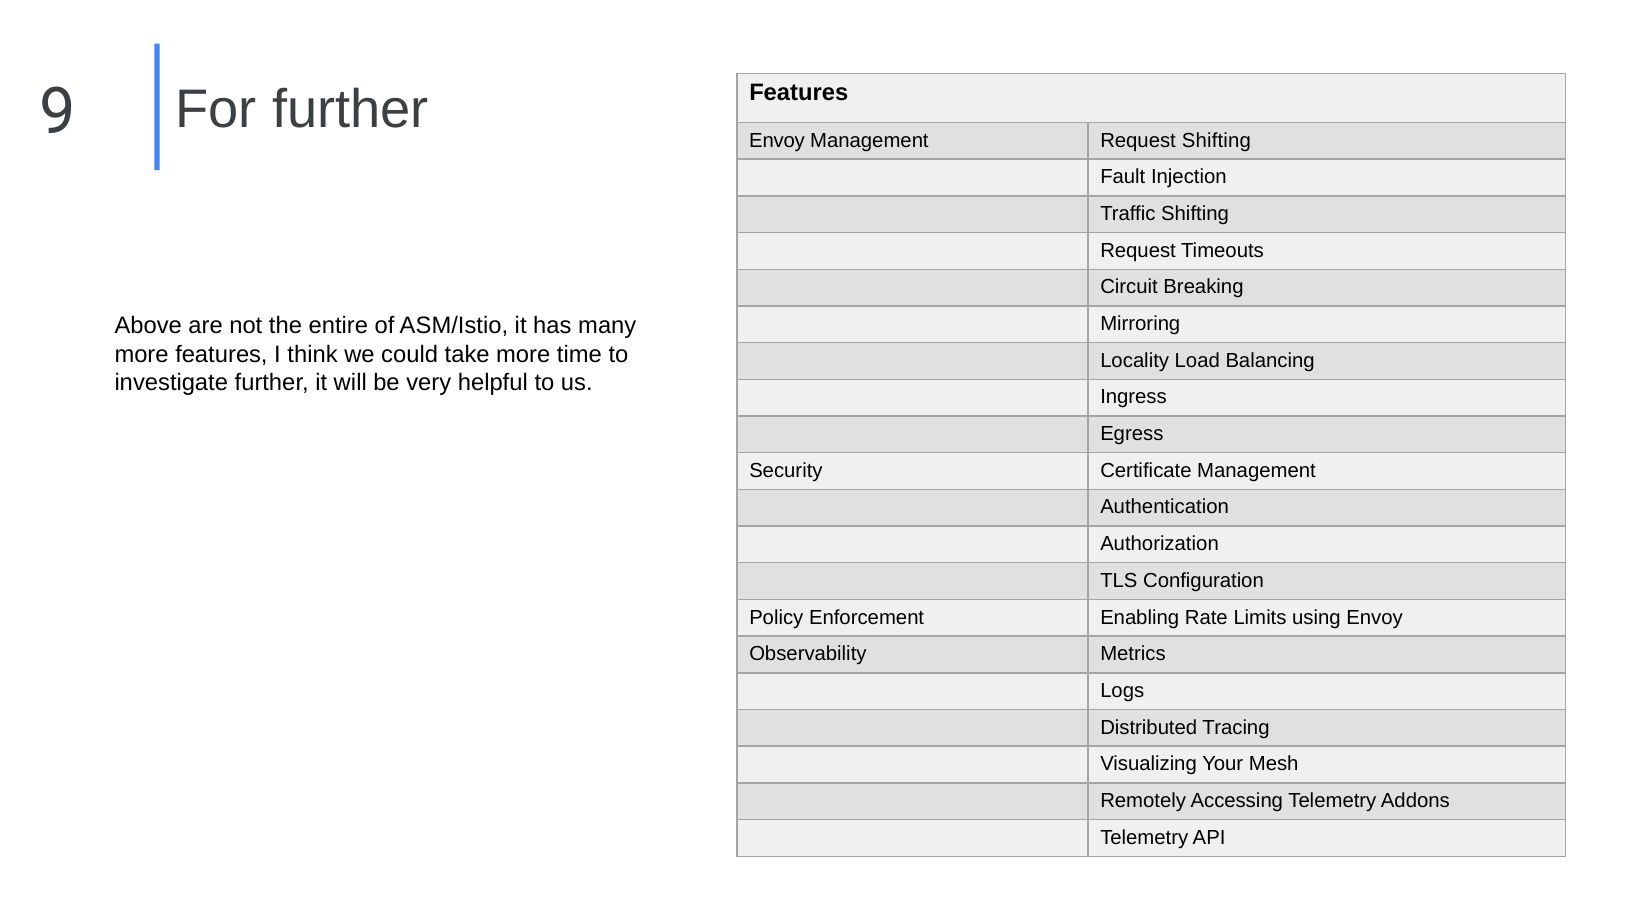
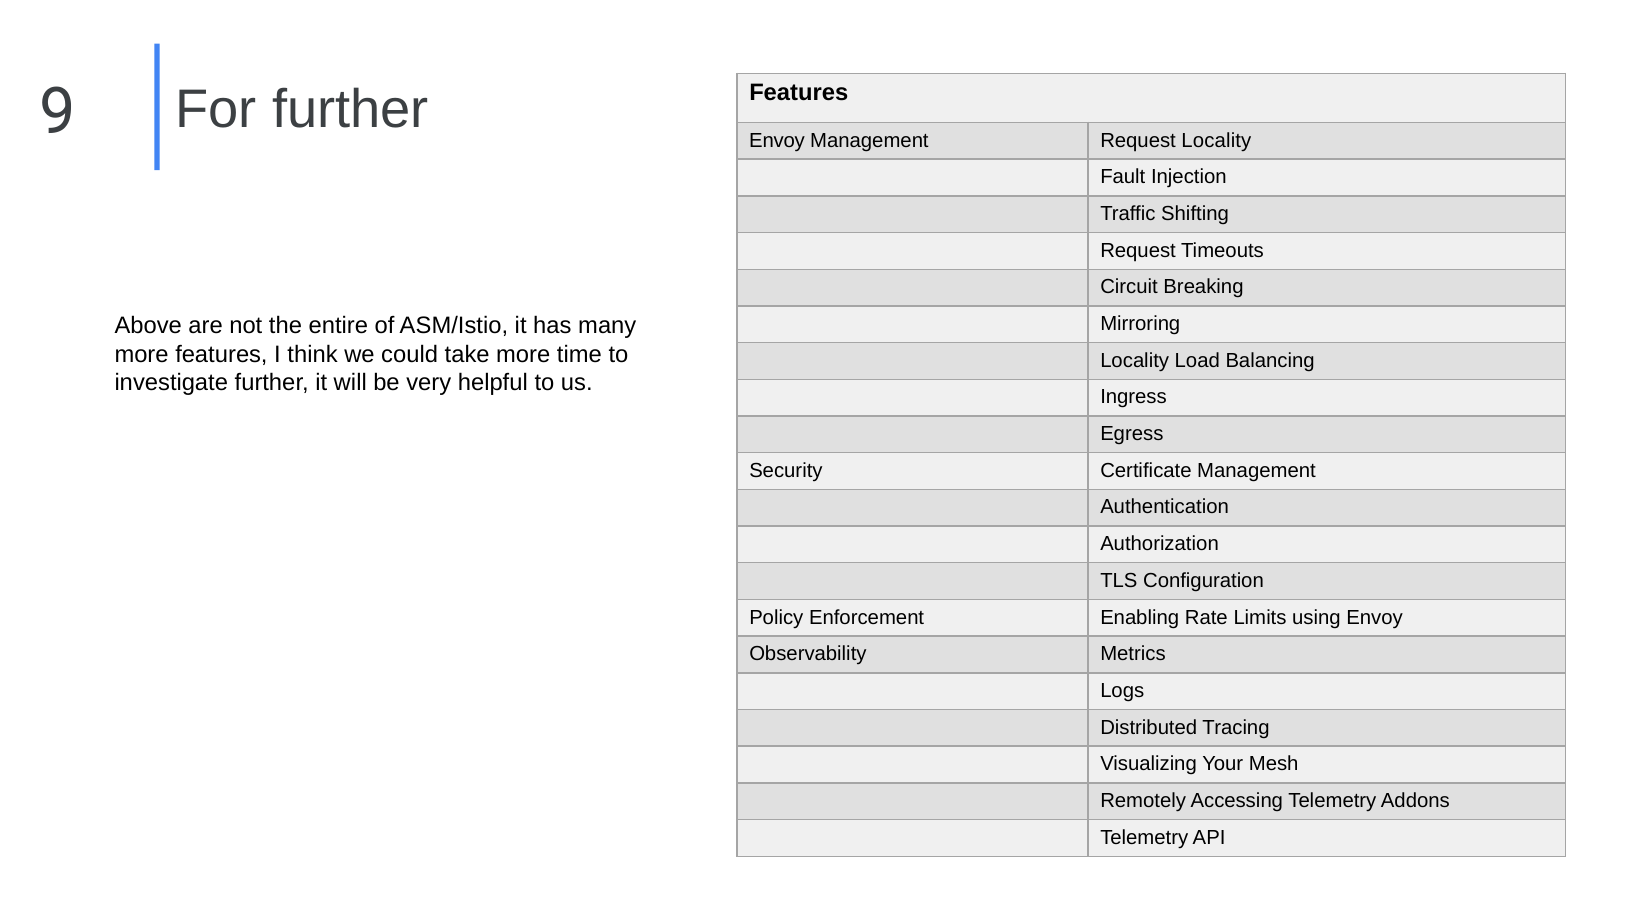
Request Shifting: Shifting -> Locality
